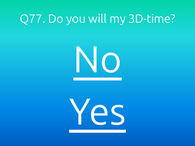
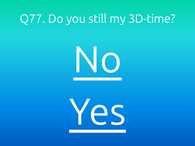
will: will -> still
